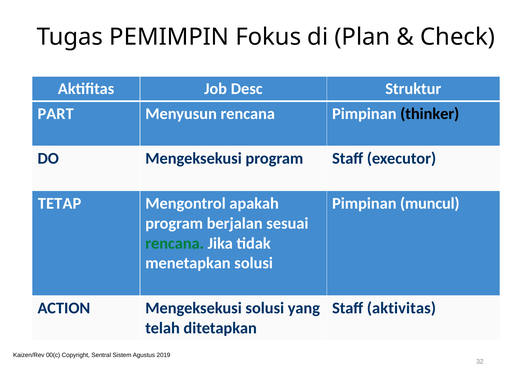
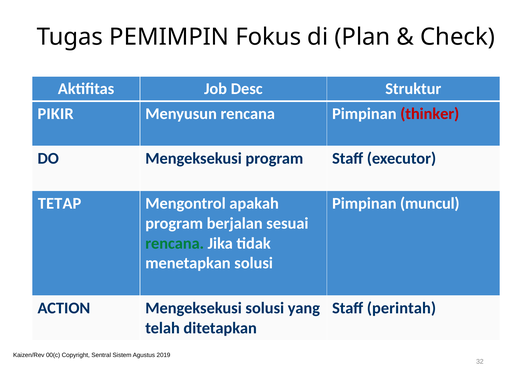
PART: PART -> PIKIR
thinker colour: black -> red
aktivitas: aktivitas -> perintah
